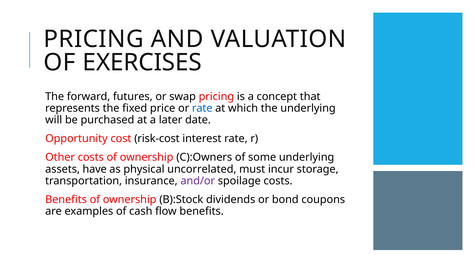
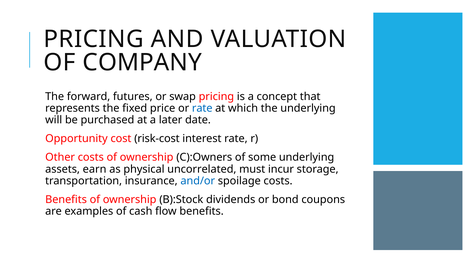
EXERCISES: EXERCISES -> COMPANY
have: have -> earn
and/or colour: purple -> blue
